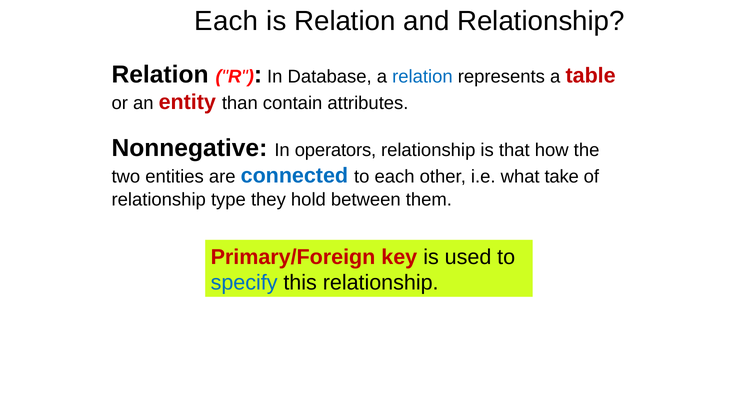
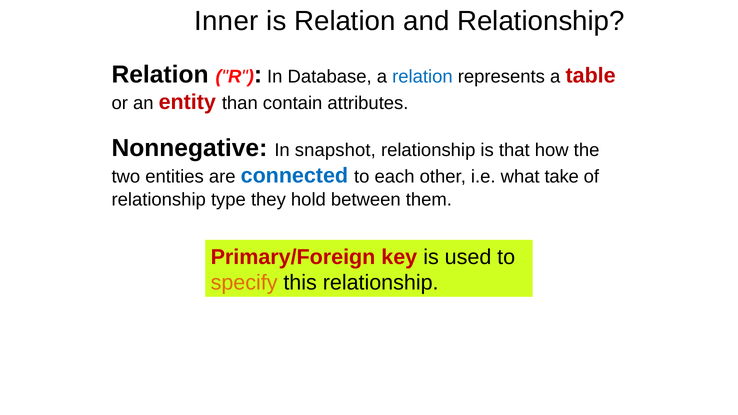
Each at (226, 21): Each -> Inner
operators: operators -> snapshot
specify colour: blue -> orange
